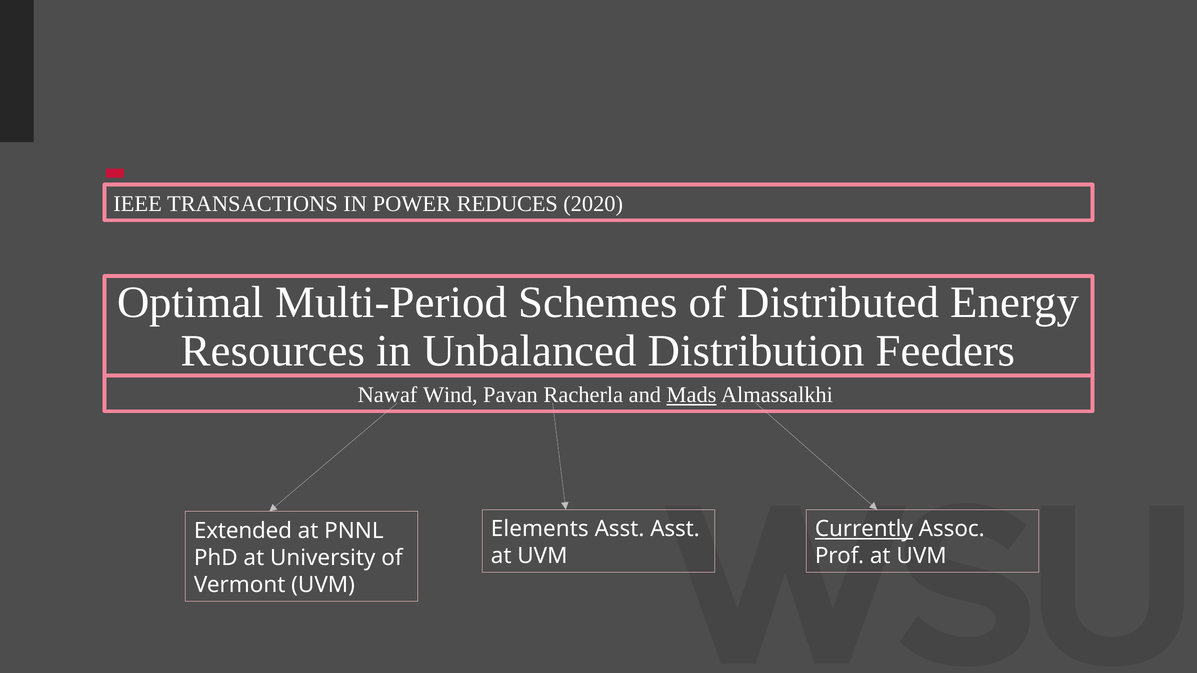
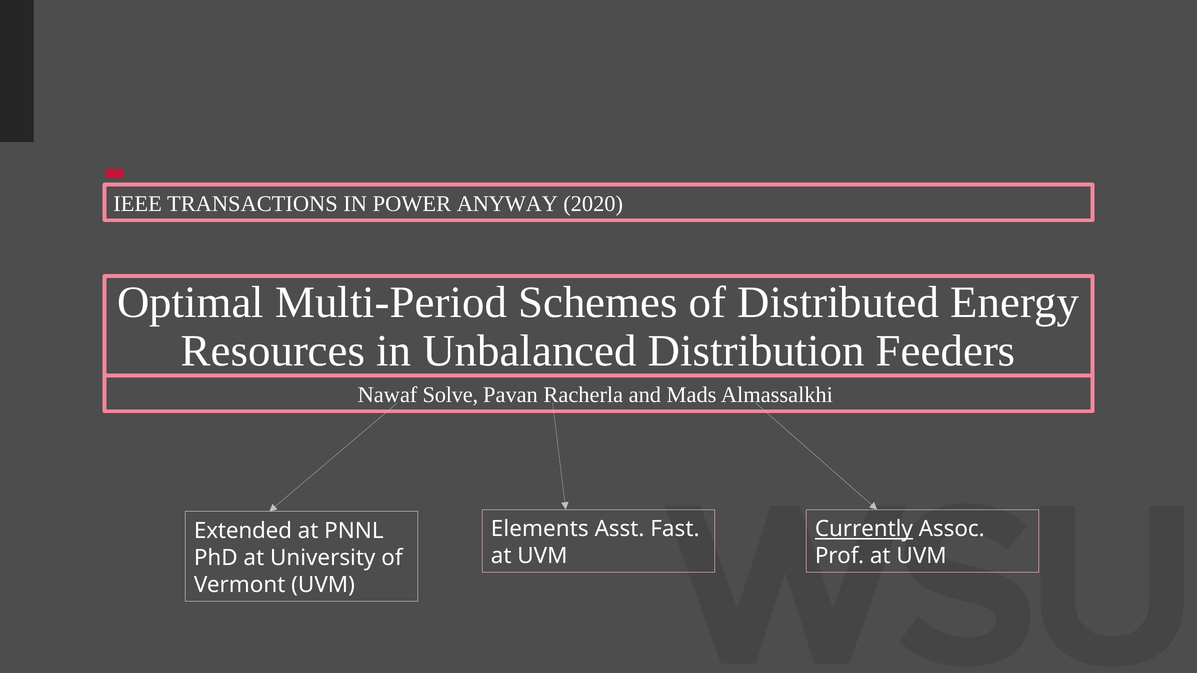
REDUCES: REDUCES -> ANYWAY
Wind: Wind -> Solve
Mads underline: present -> none
Asst Asst: Asst -> Fast
